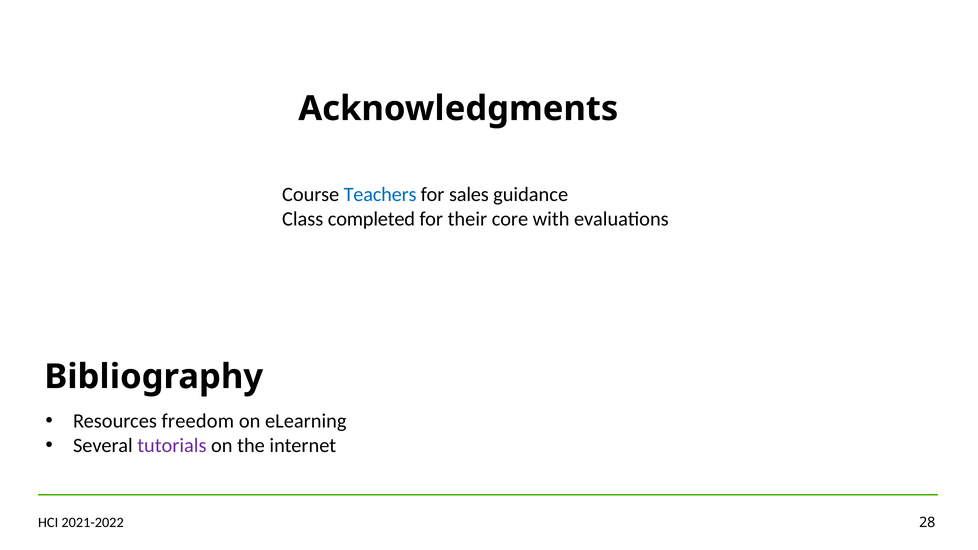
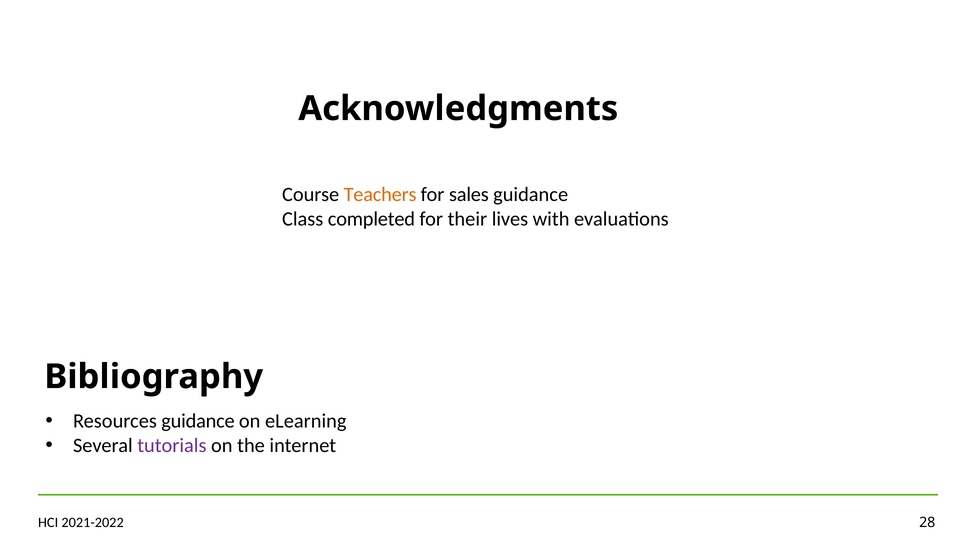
Teachers colour: blue -> orange
core: core -> lives
Resources freedom: freedom -> guidance
